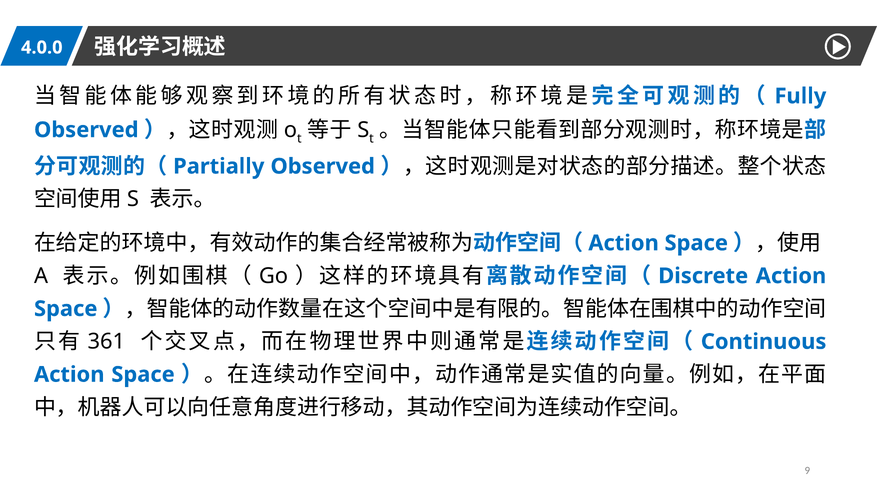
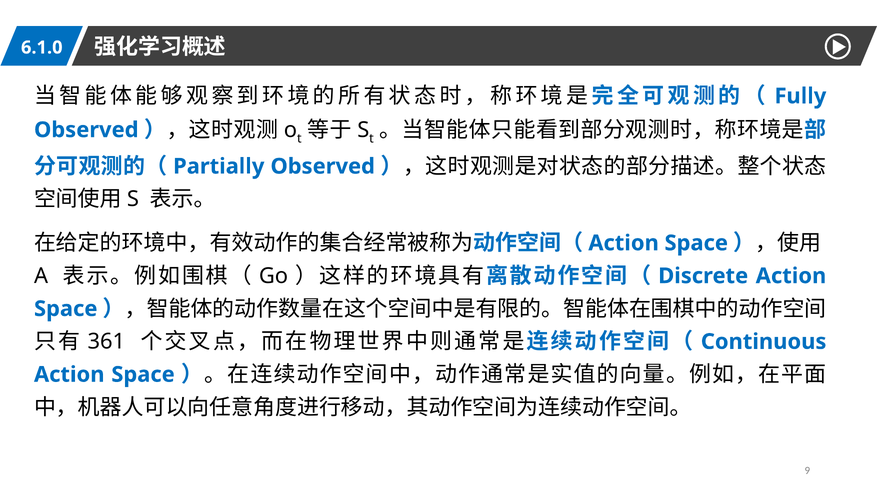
4.0.0: 4.0.0 -> 6.1.0
